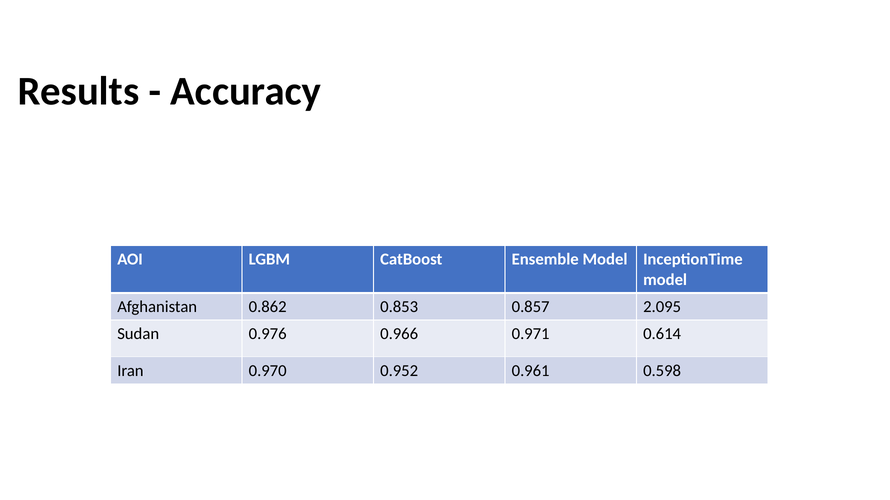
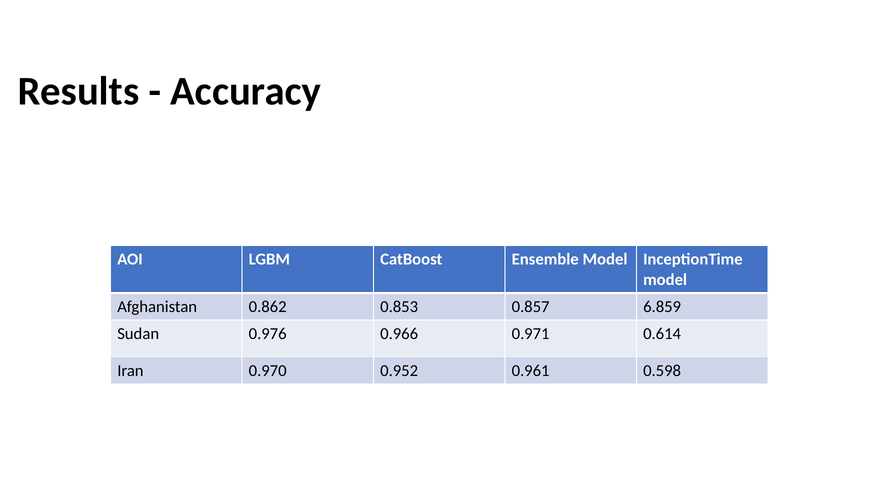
2.095: 2.095 -> 6.859
